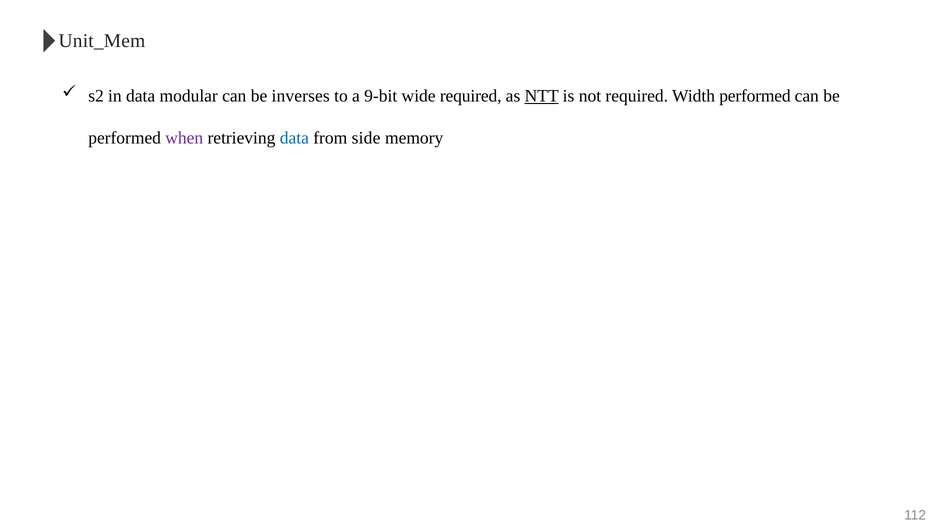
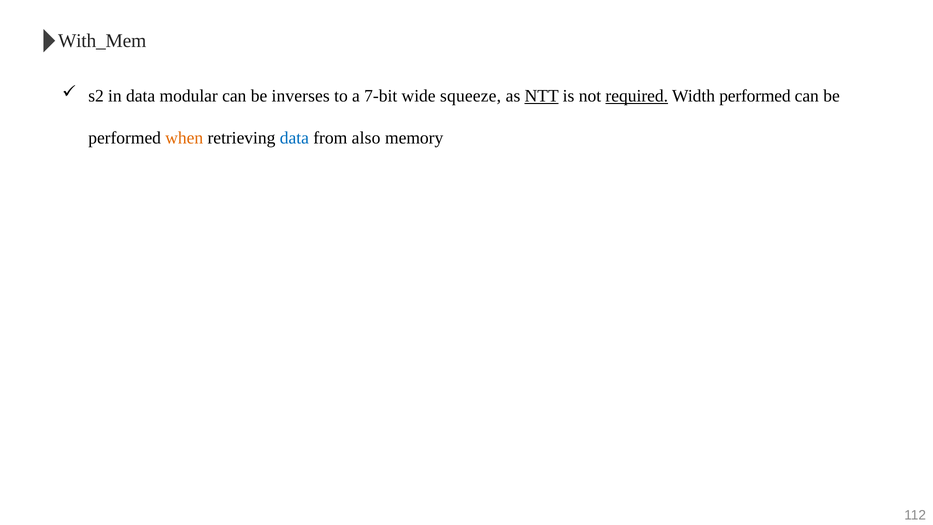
Unit_Mem: Unit_Mem -> With_Mem
9-bit: 9-bit -> 7-bit
wide required: required -> squeeze
required at (637, 96) underline: none -> present
when colour: purple -> orange
side: side -> also
